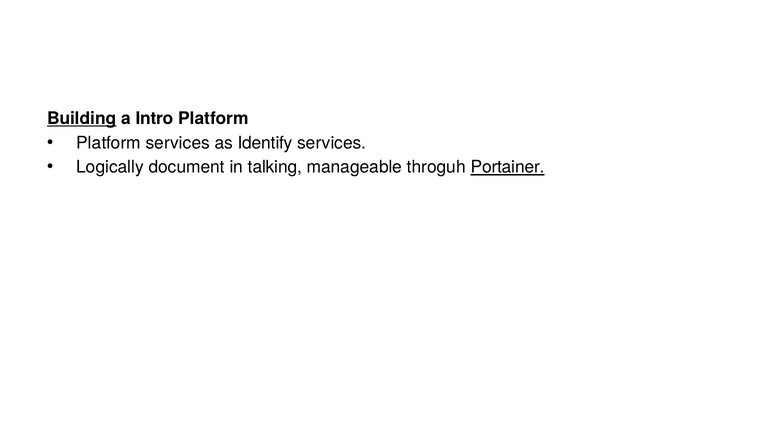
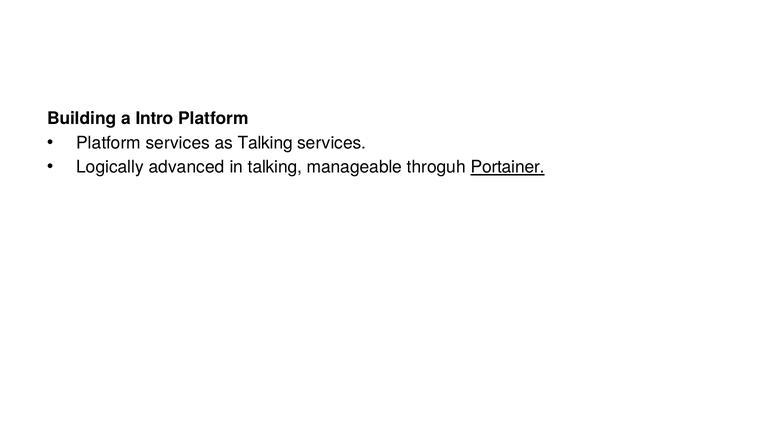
Building underline: present -> none
as Identify: Identify -> Talking
document: document -> advanced
